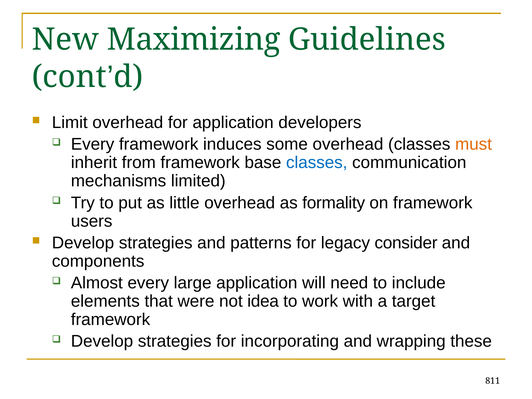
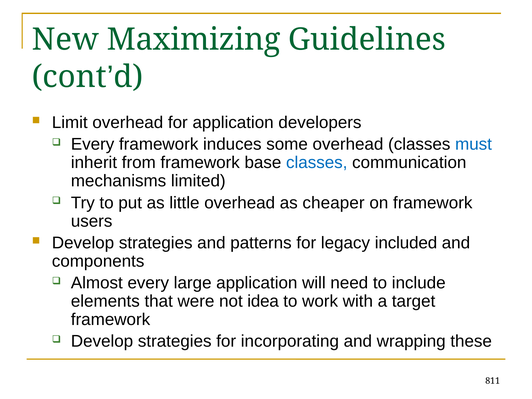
must colour: orange -> blue
formality: formality -> cheaper
consider: consider -> included
